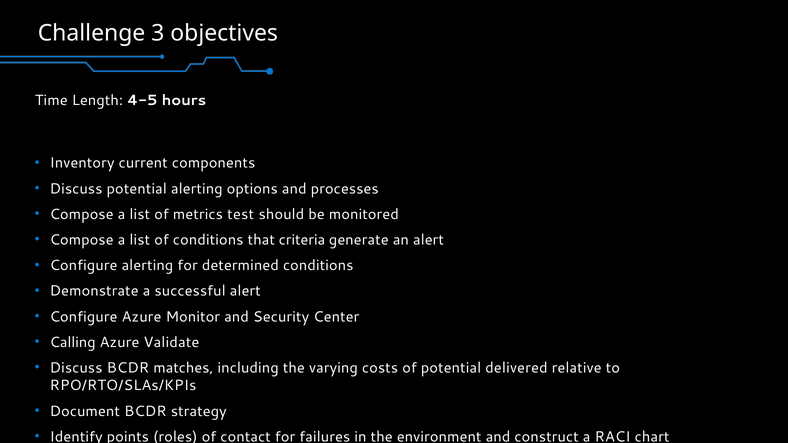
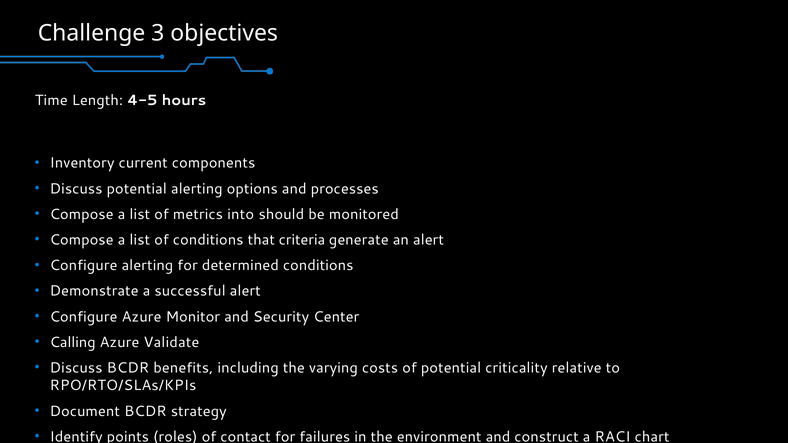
test: test -> into
matches: matches -> benefits
delivered: delivered -> criticality
